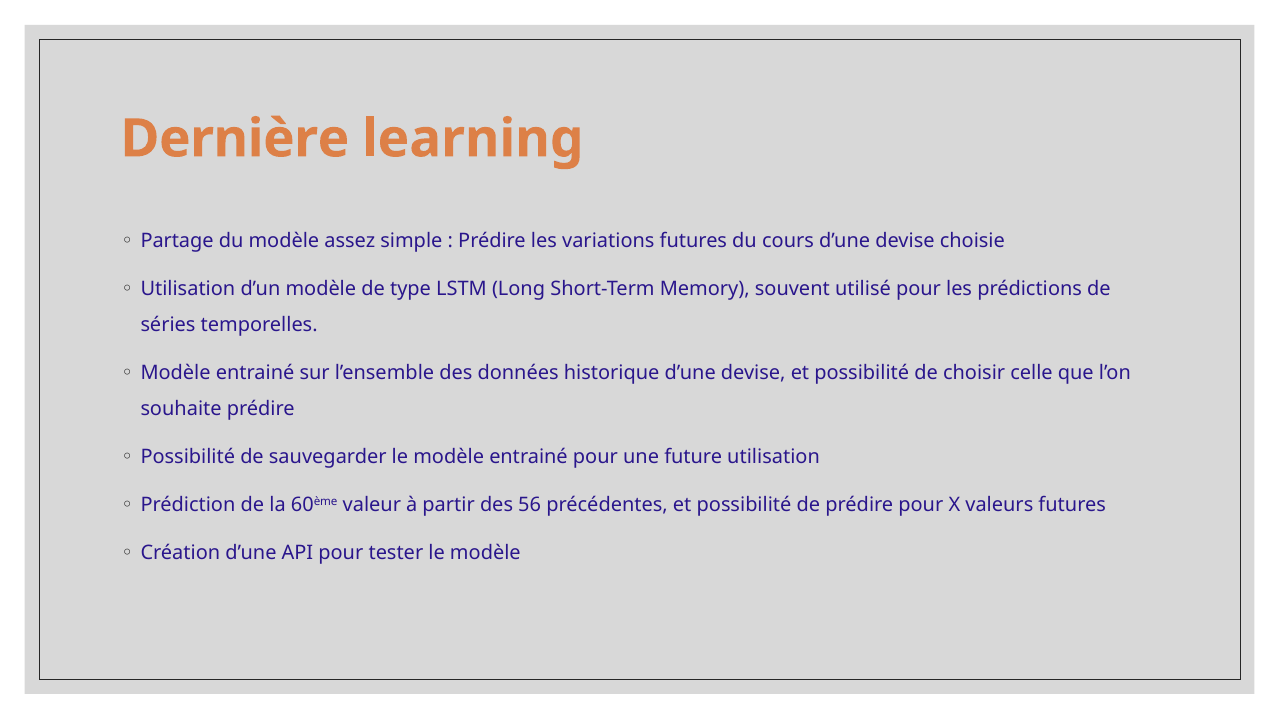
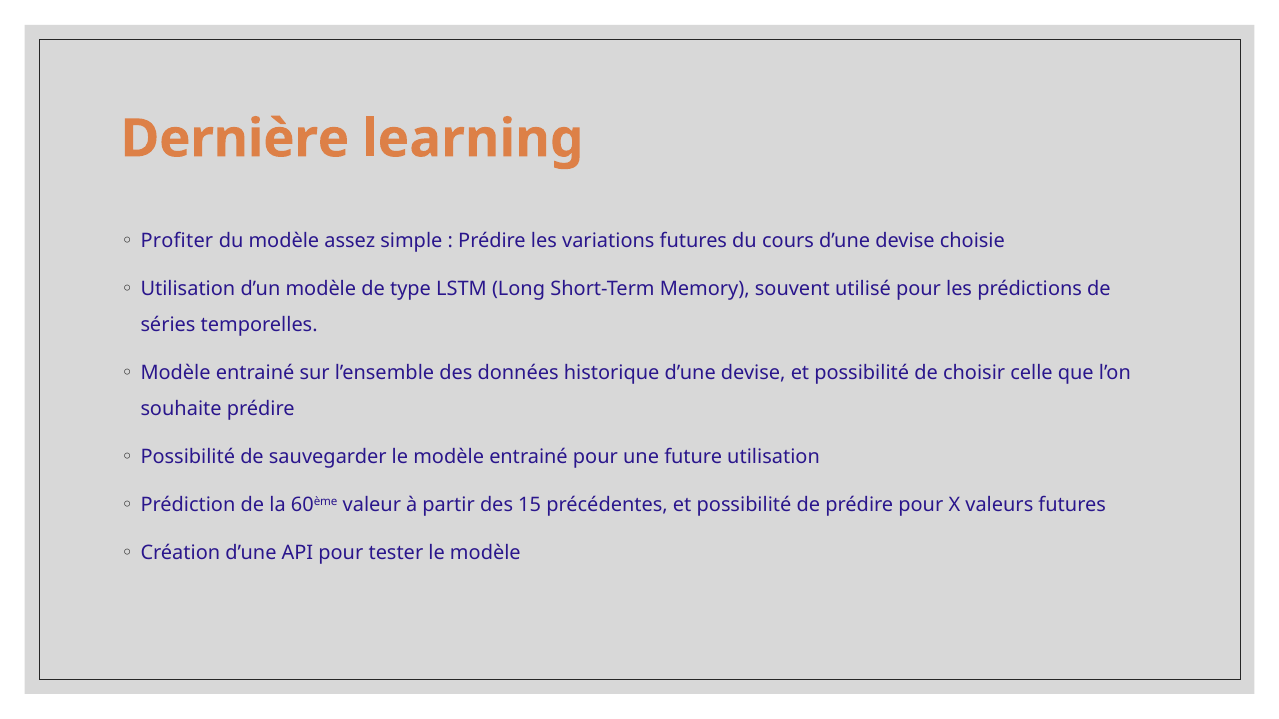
Partage: Partage -> Profiter
56: 56 -> 15
